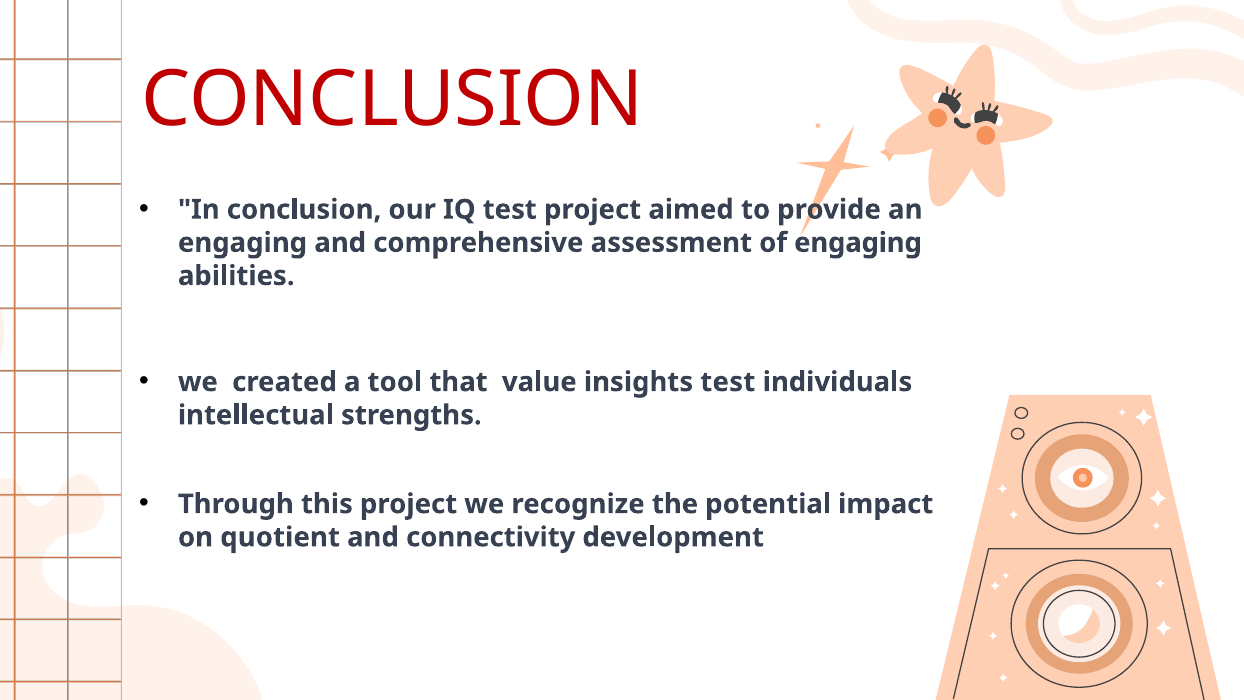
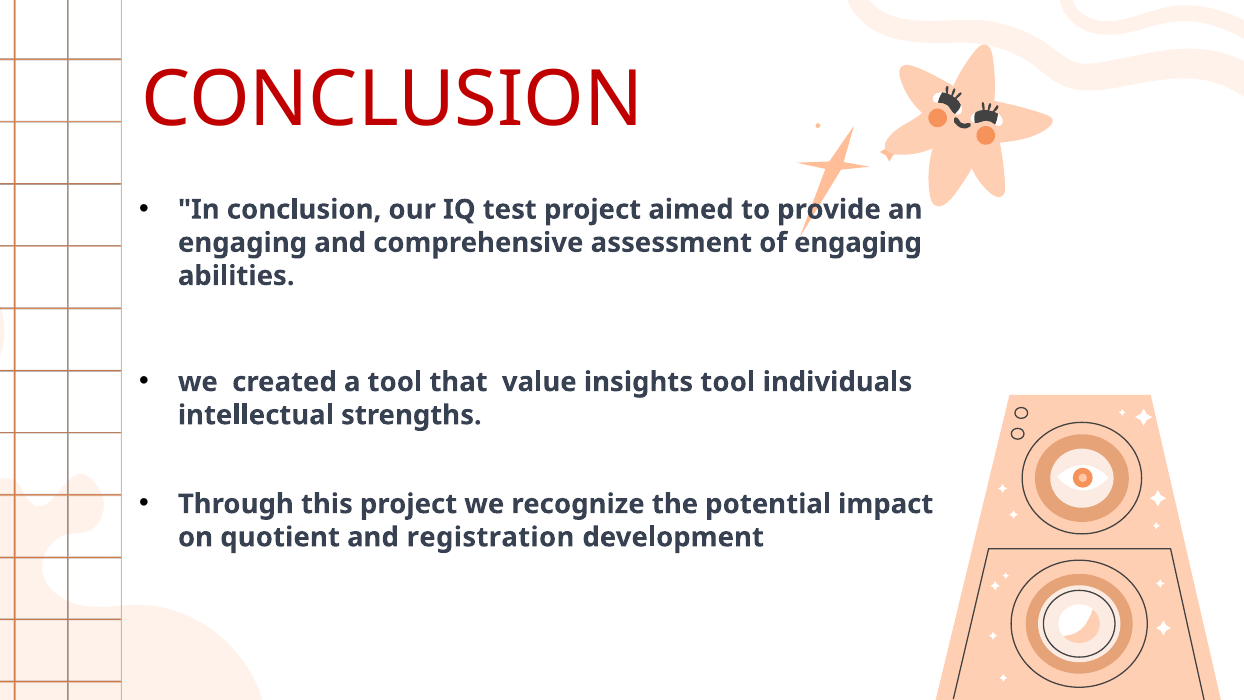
insights test: test -> tool
connectivity: connectivity -> registration
